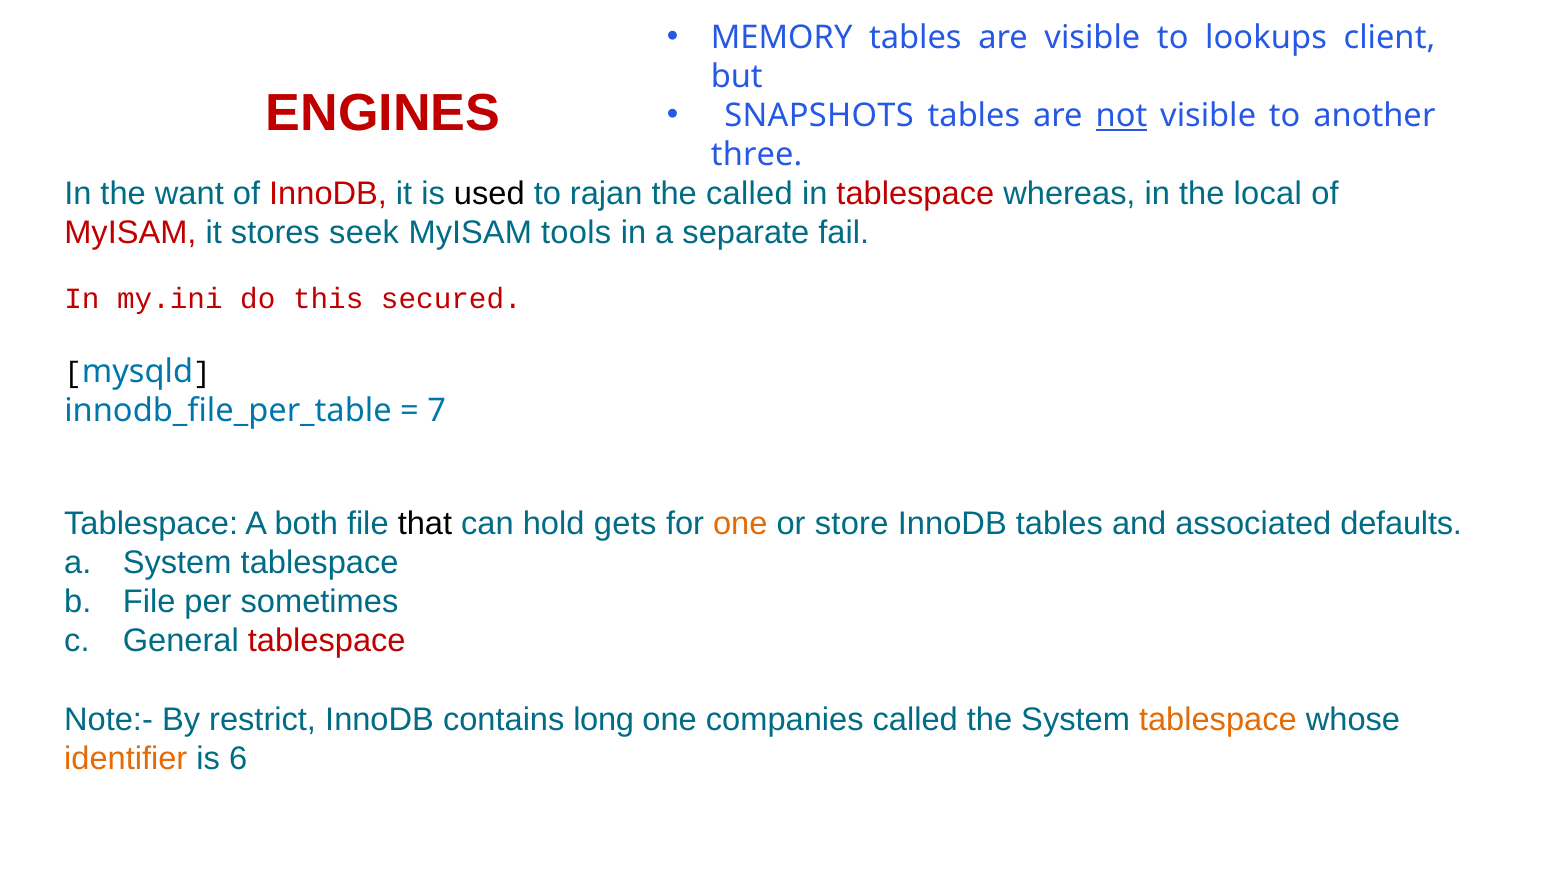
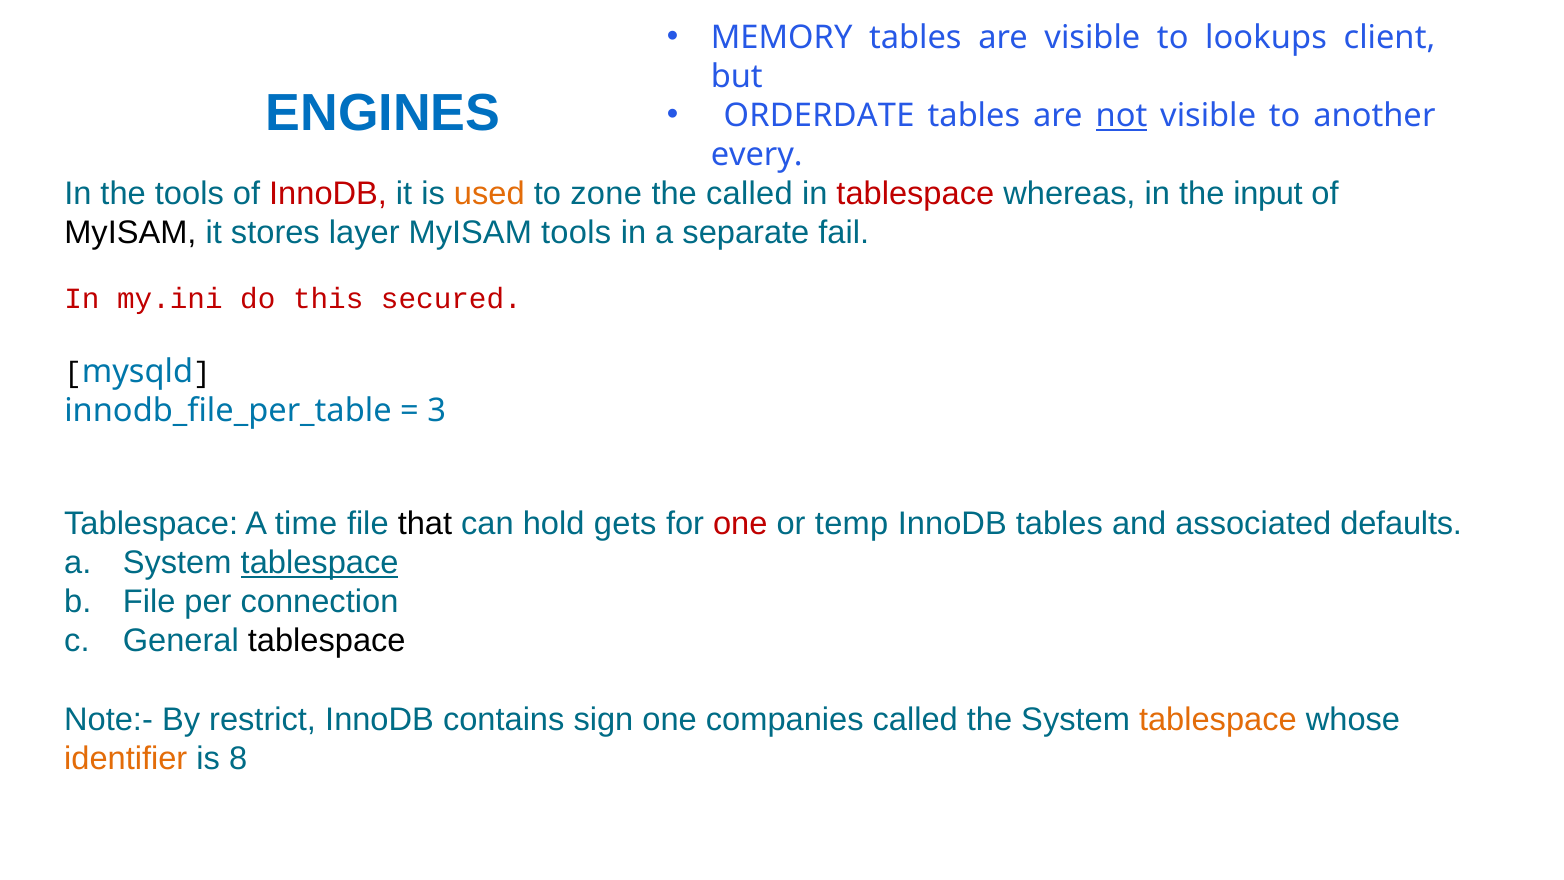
ENGINES colour: red -> blue
SNAPSHOTS: SNAPSHOTS -> ORDERDATE
three: three -> every
the want: want -> tools
used colour: black -> orange
rajan: rajan -> zone
local: local -> input
MyISAM at (130, 233) colour: red -> black
seek: seek -> layer
7: 7 -> 3
both: both -> time
one at (740, 524) colour: orange -> red
store: store -> temp
tablespace at (320, 563) underline: none -> present
sometimes: sometimes -> connection
tablespace at (327, 641) colour: red -> black
long: long -> sign
6: 6 -> 8
